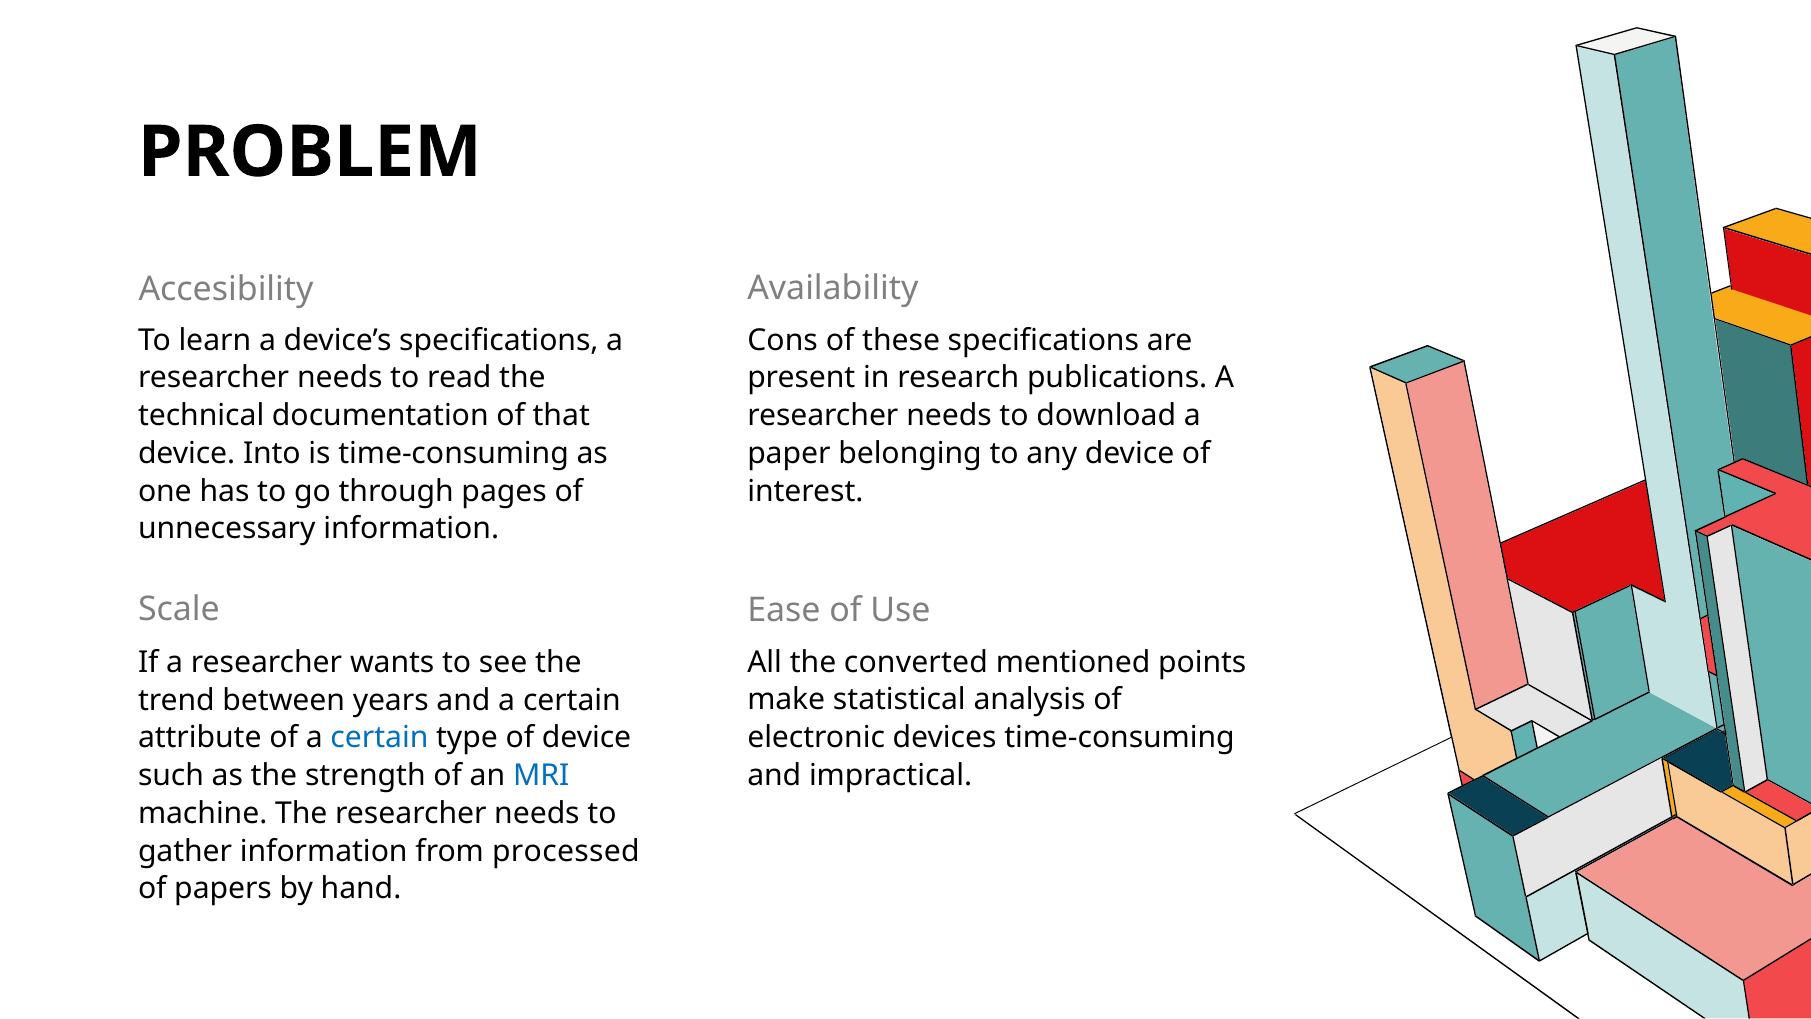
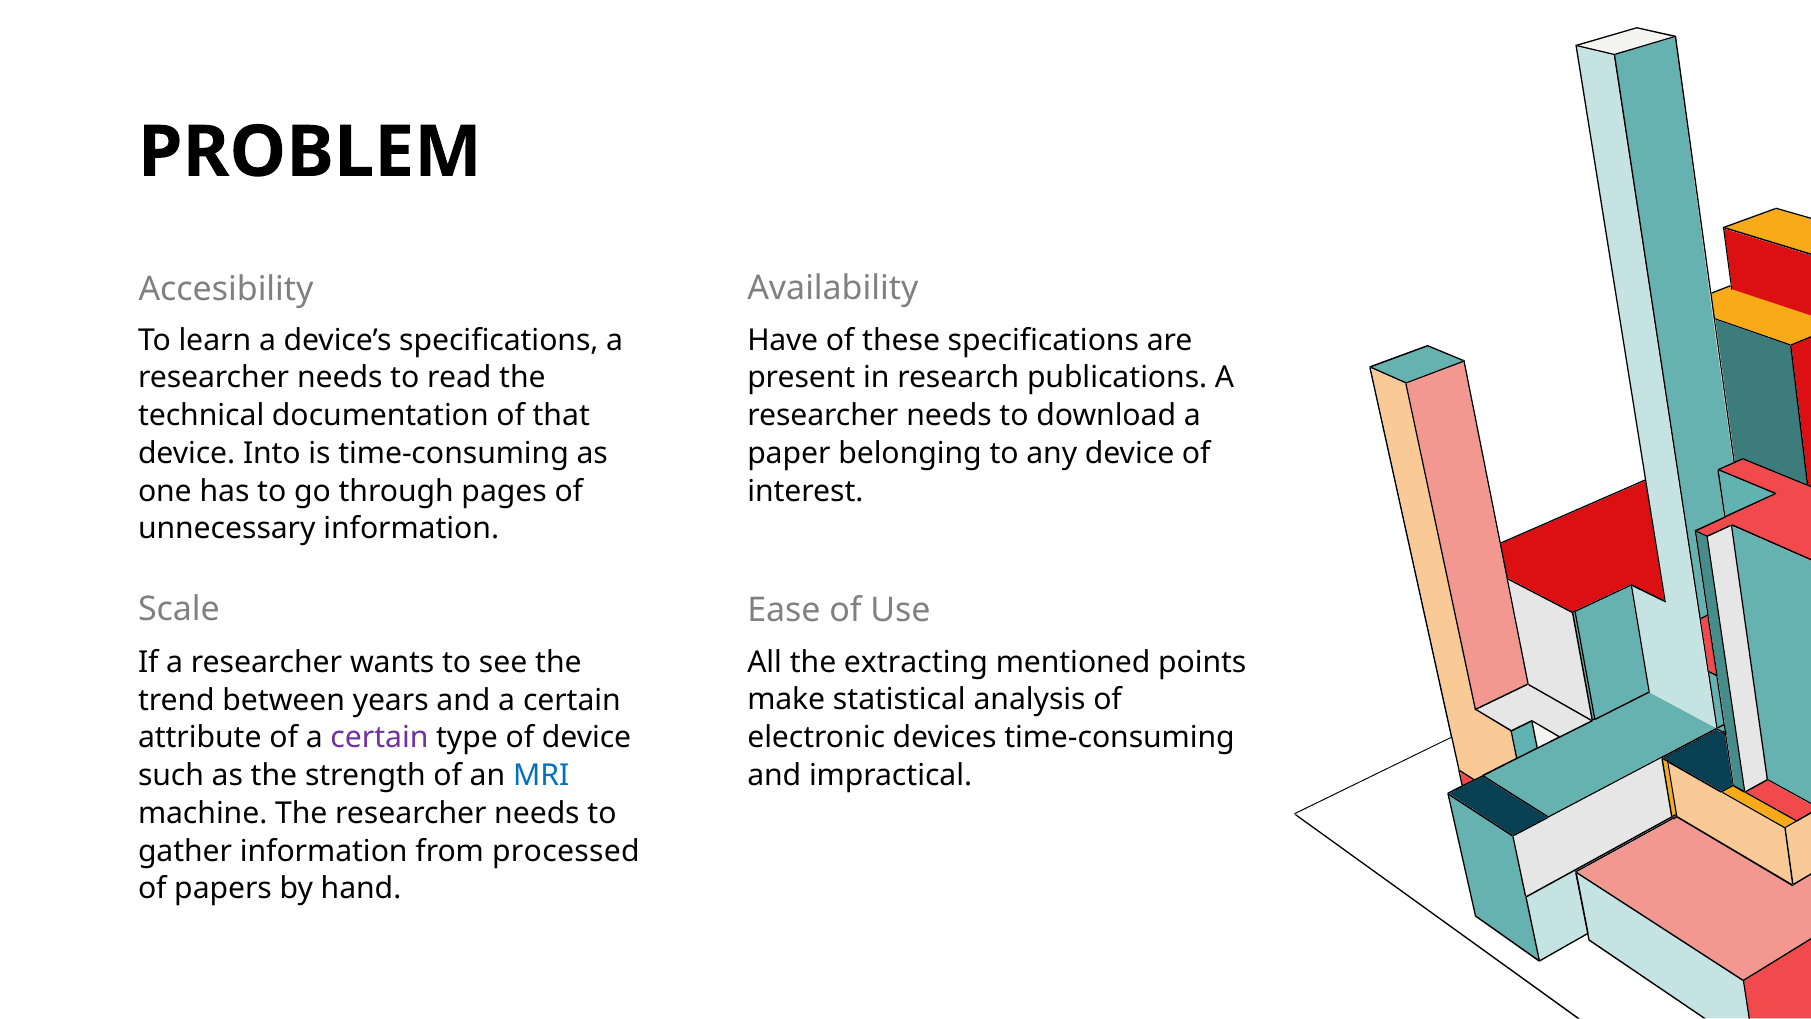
Cons: Cons -> Have
converted: converted -> extracting
certain at (379, 738) colour: blue -> purple
